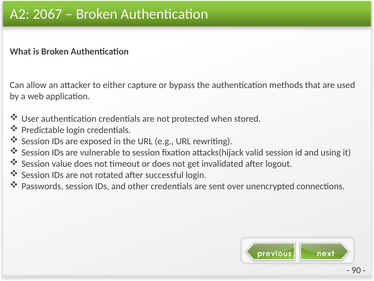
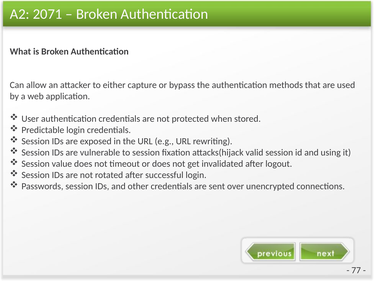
2067: 2067 -> 2071
90: 90 -> 77
